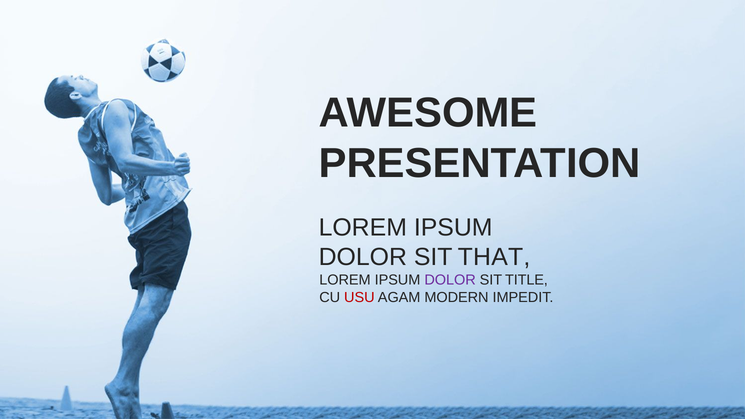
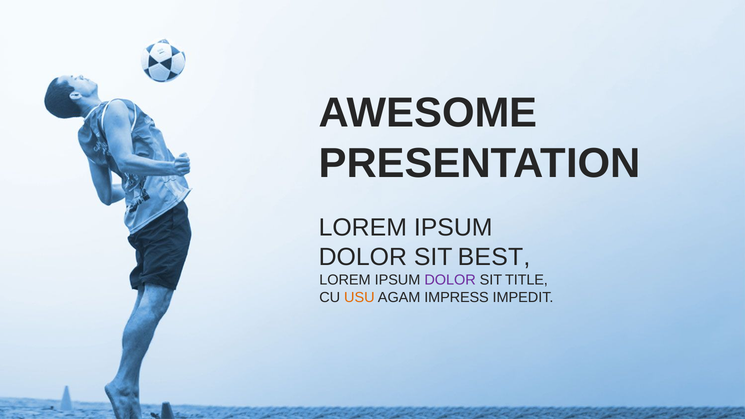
THAT: THAT -> BEST
USU colour: red -> orange
MODERN: MODERN -> IMPRESS
